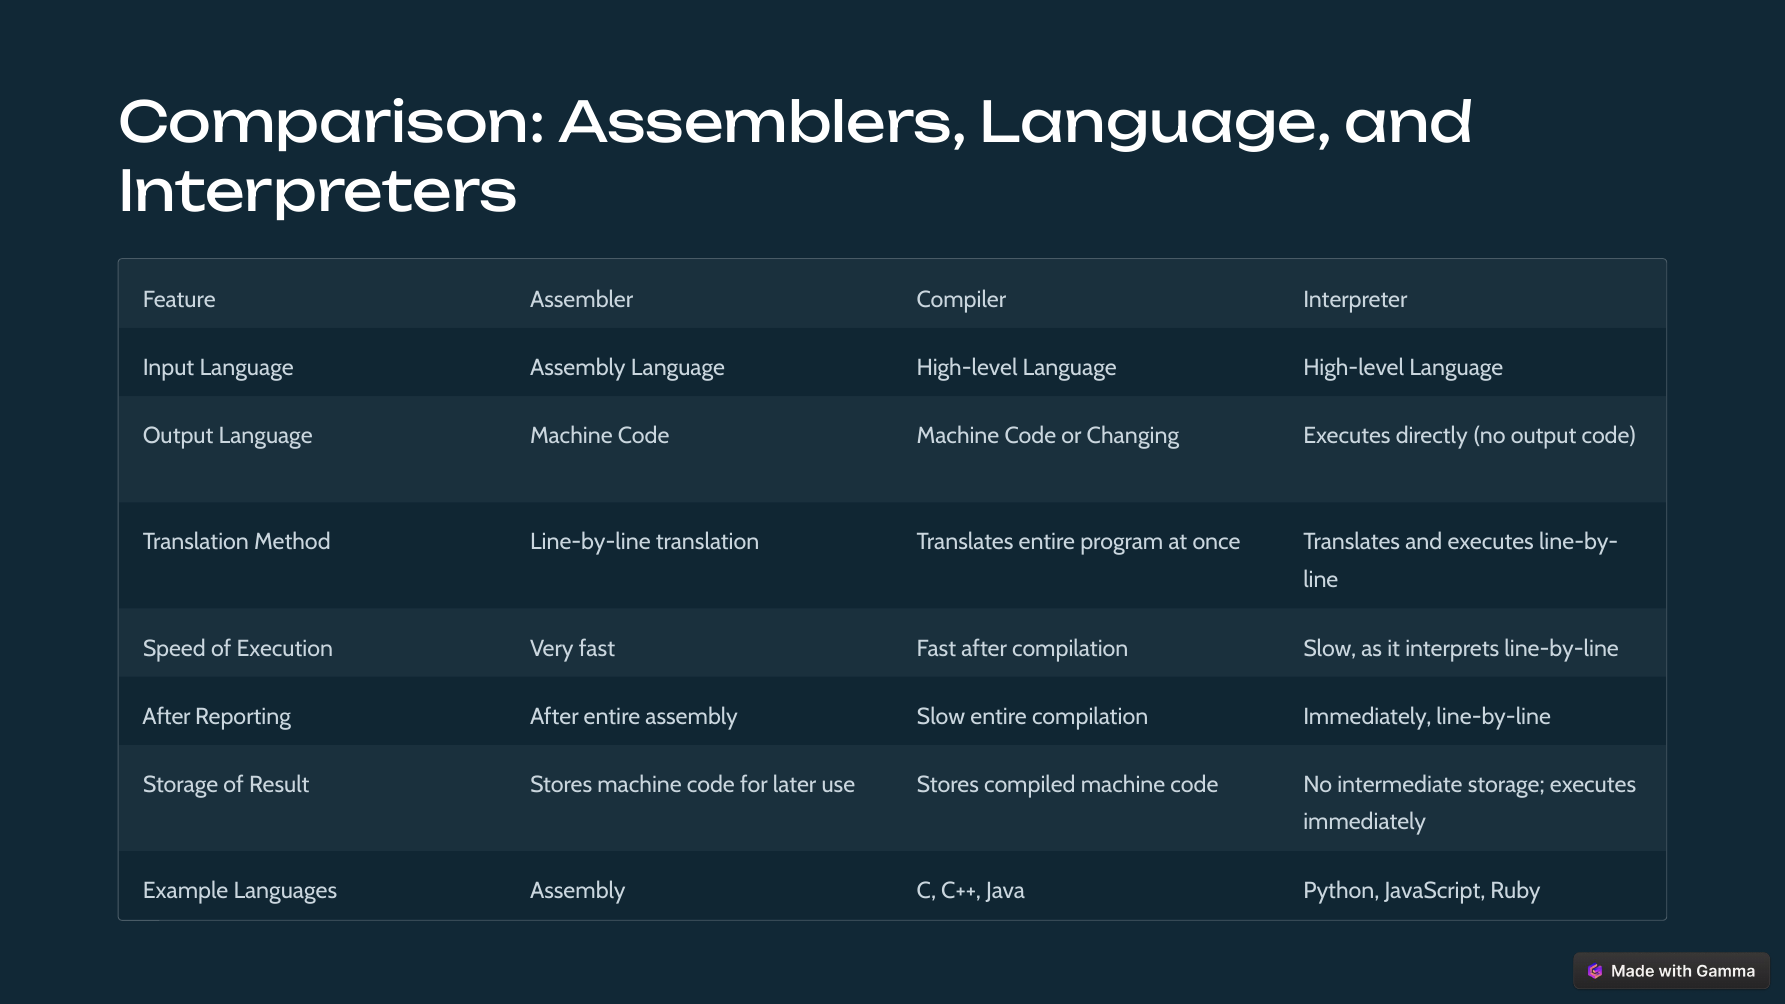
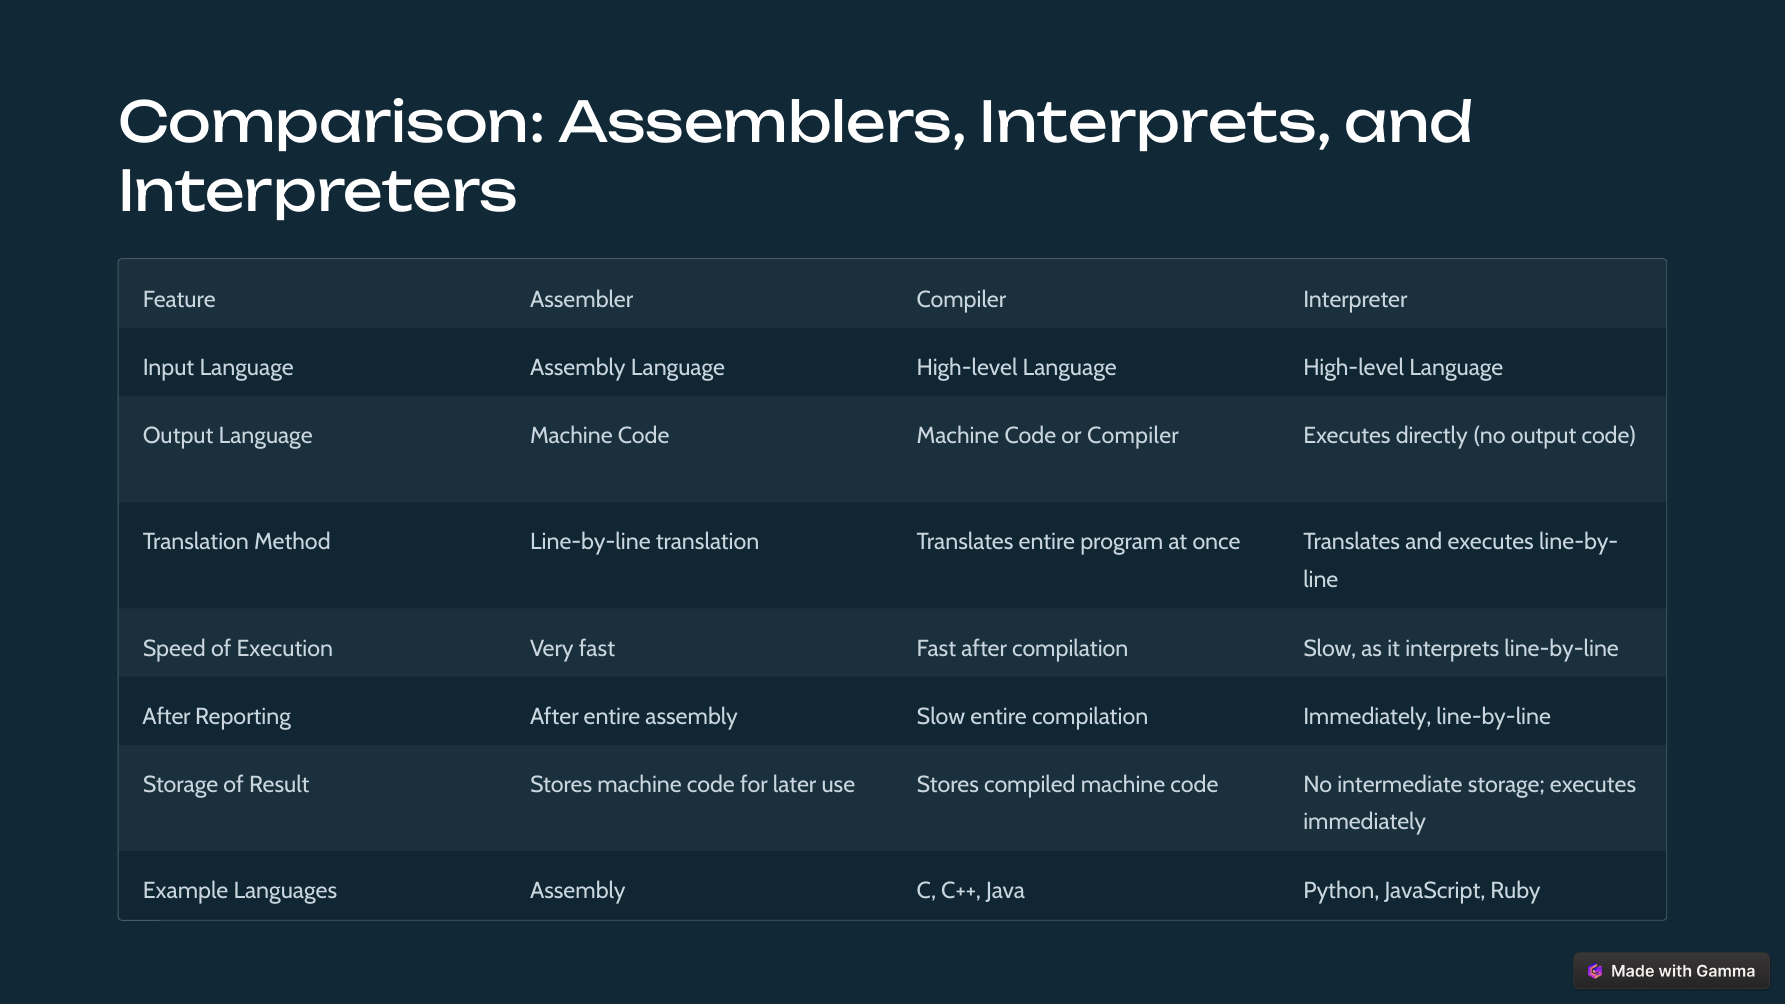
Assemblers Language: Language -> Interprets
or Changing: Changing -> Compiler
